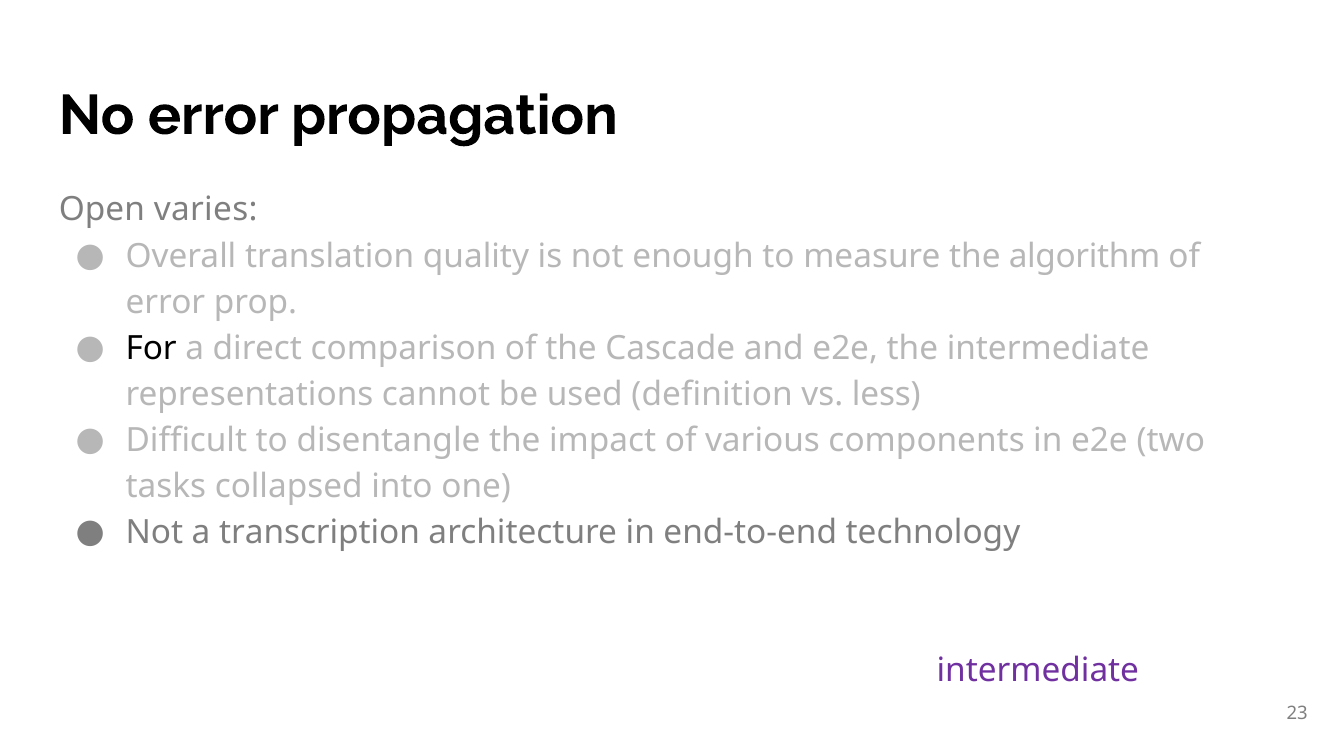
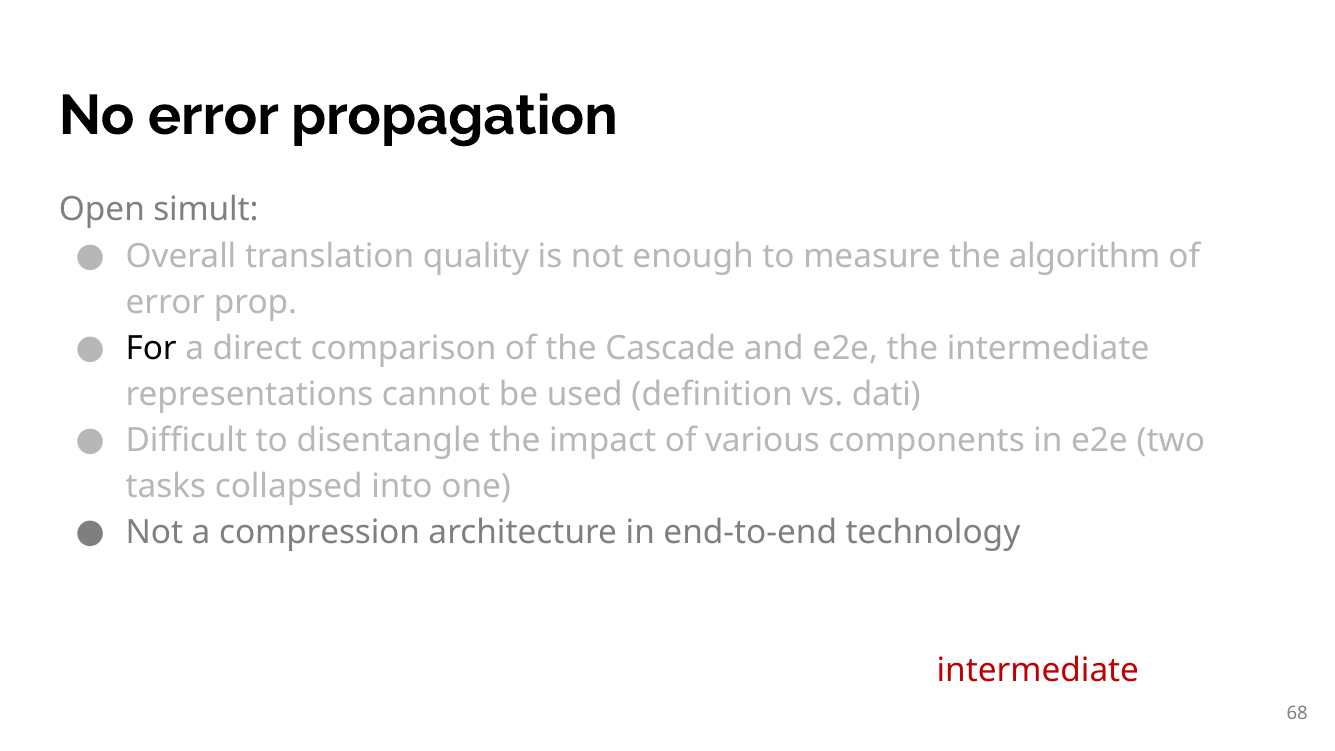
varies: varies -> simult
less: less -> dati
transcription: transcription -> compression
intermediate at (1038, 670) colour: purple -> red
23: 23 -> 68
